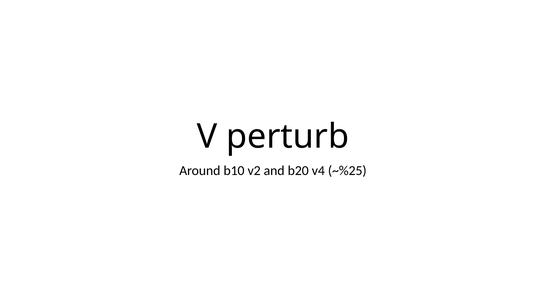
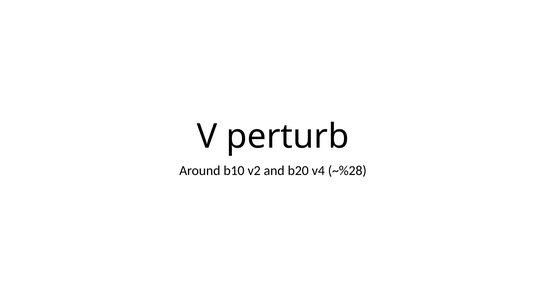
~%25: ~%25 -> ~%28
